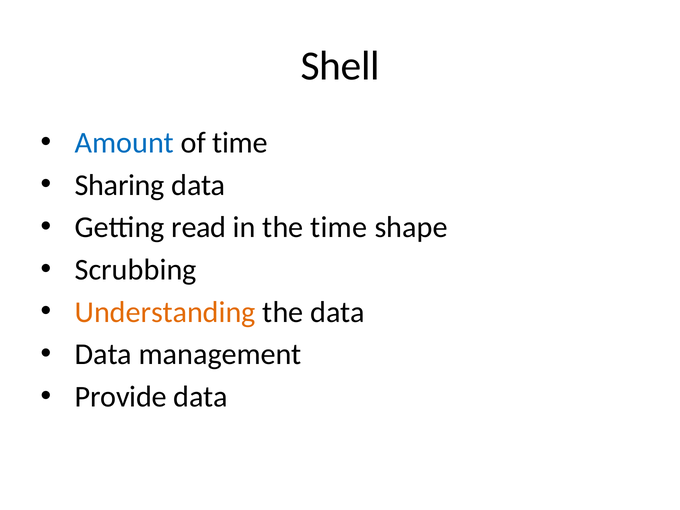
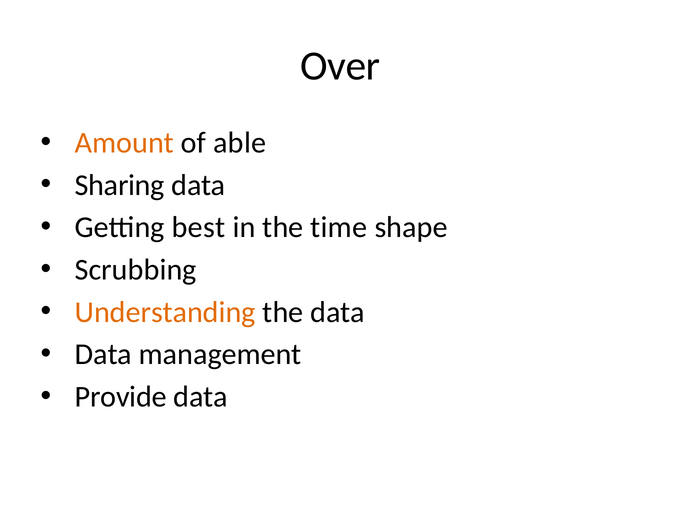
Shell: Shell -> Over
Amount colour: blue -> orange
of time: time -> able
read: read -> best
